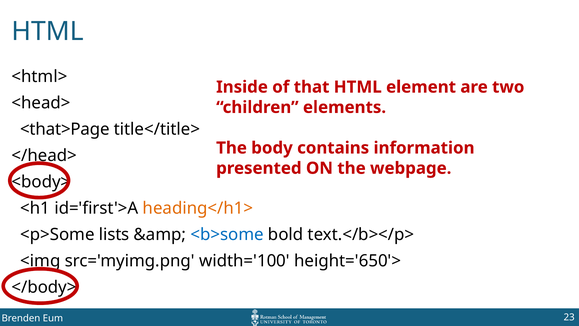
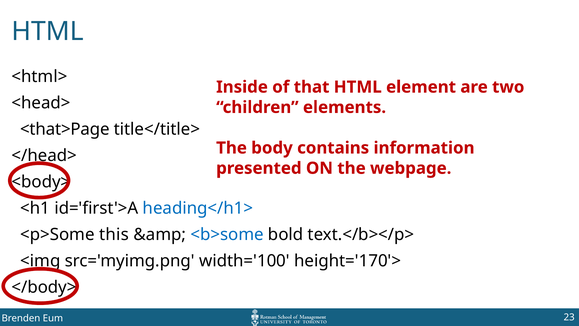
heading</h1> colour: orange -> blue
lists: lists -> this
height='650'>: height='650'> -> height='170'>
